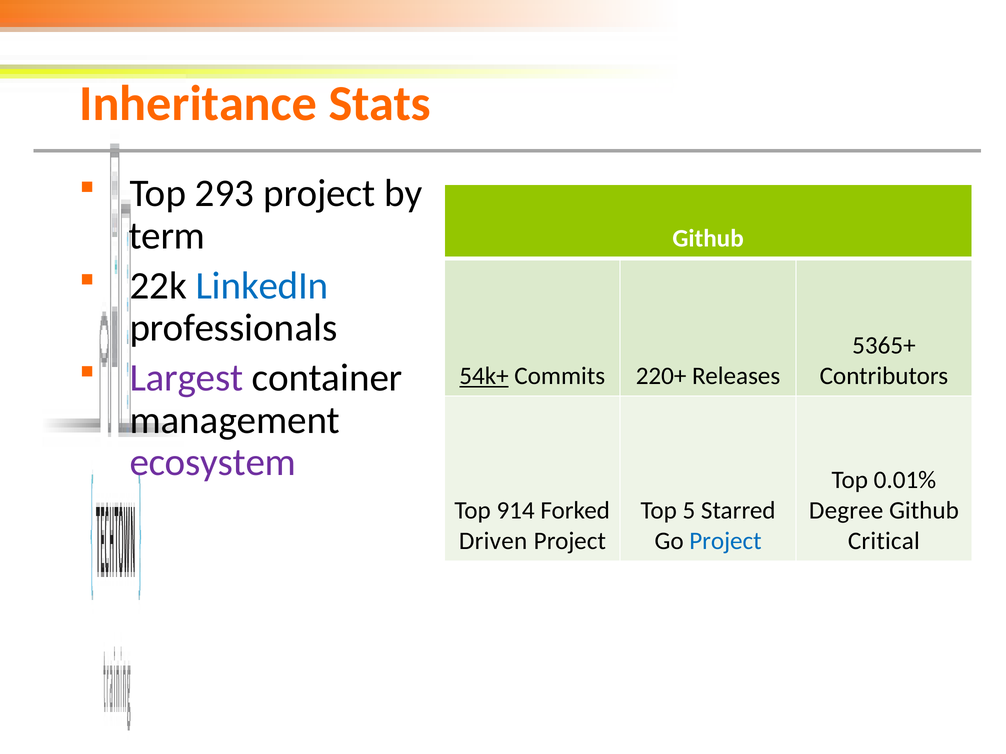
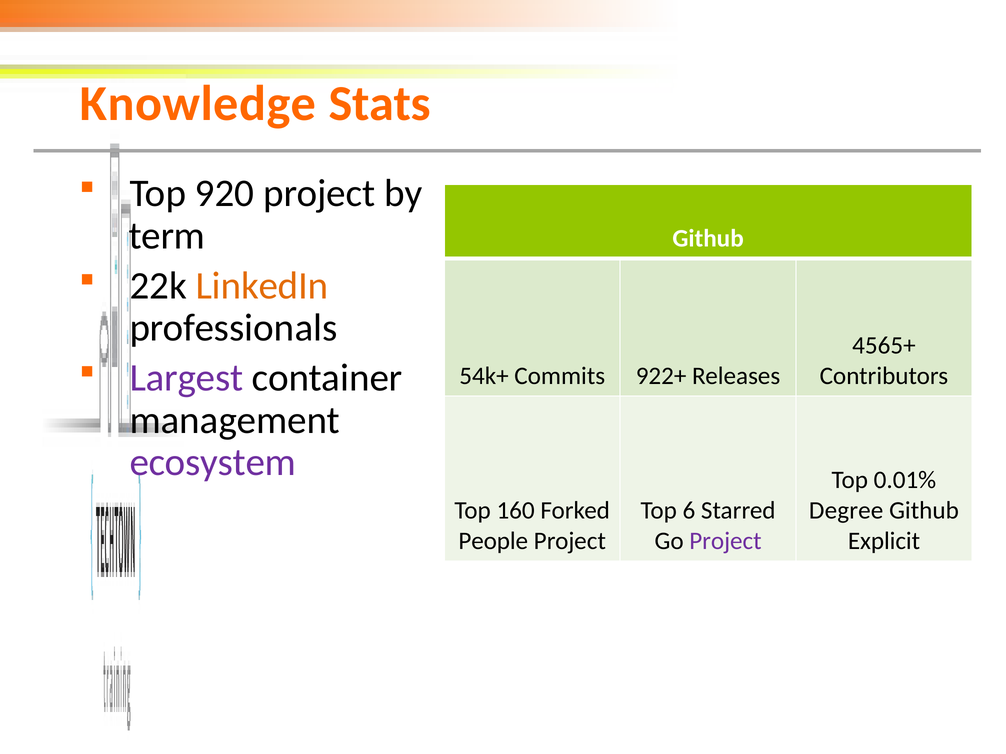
Inheritance: Inheritance -> Knowledge
293: 293 -> 920
LinkedIn colour: blue -> orange
5365+: 5365+ -> 4565+
54k+ underline: present -> none
220+: 220+ -> 922+
914: 914 -> 160
5: 5 -> 6
Driven: Driven -> People
Project at (725, 542) colour: blue -> purple
Critical: Critical -> Explicit
